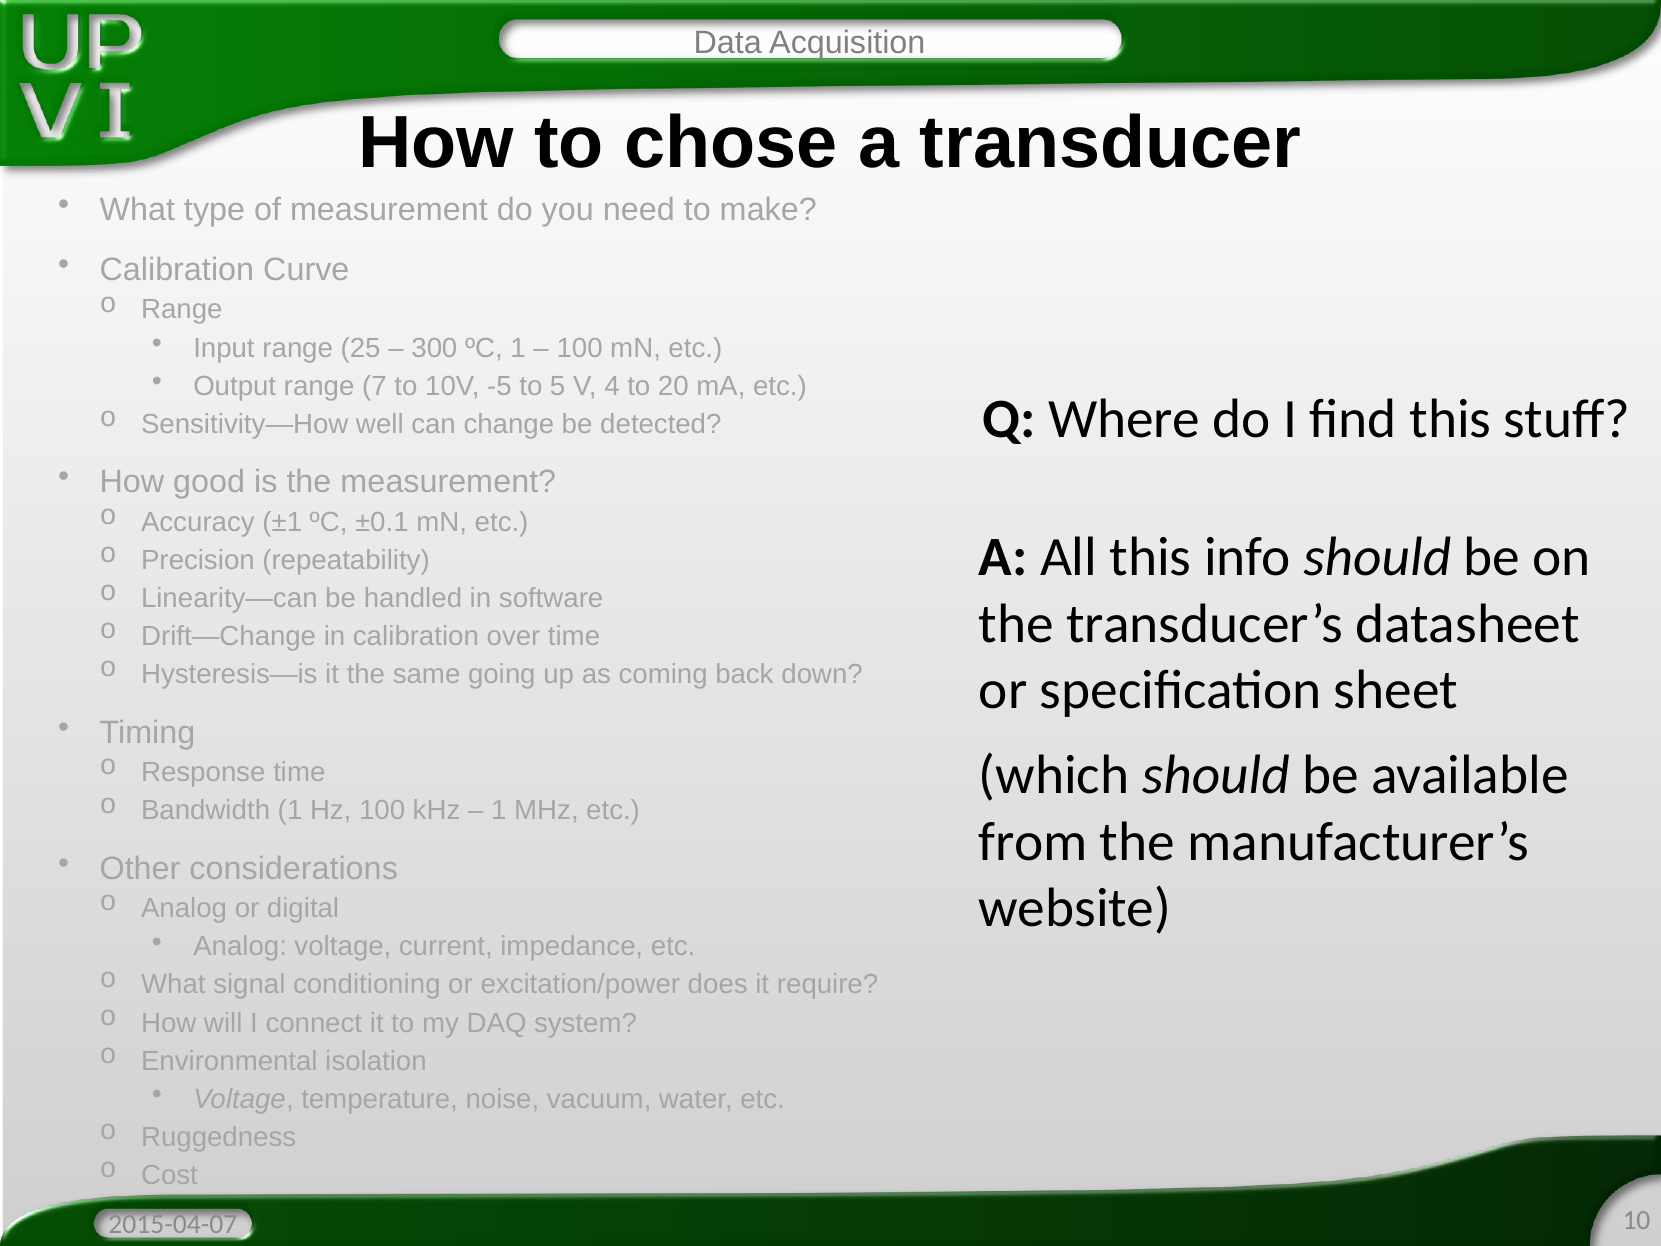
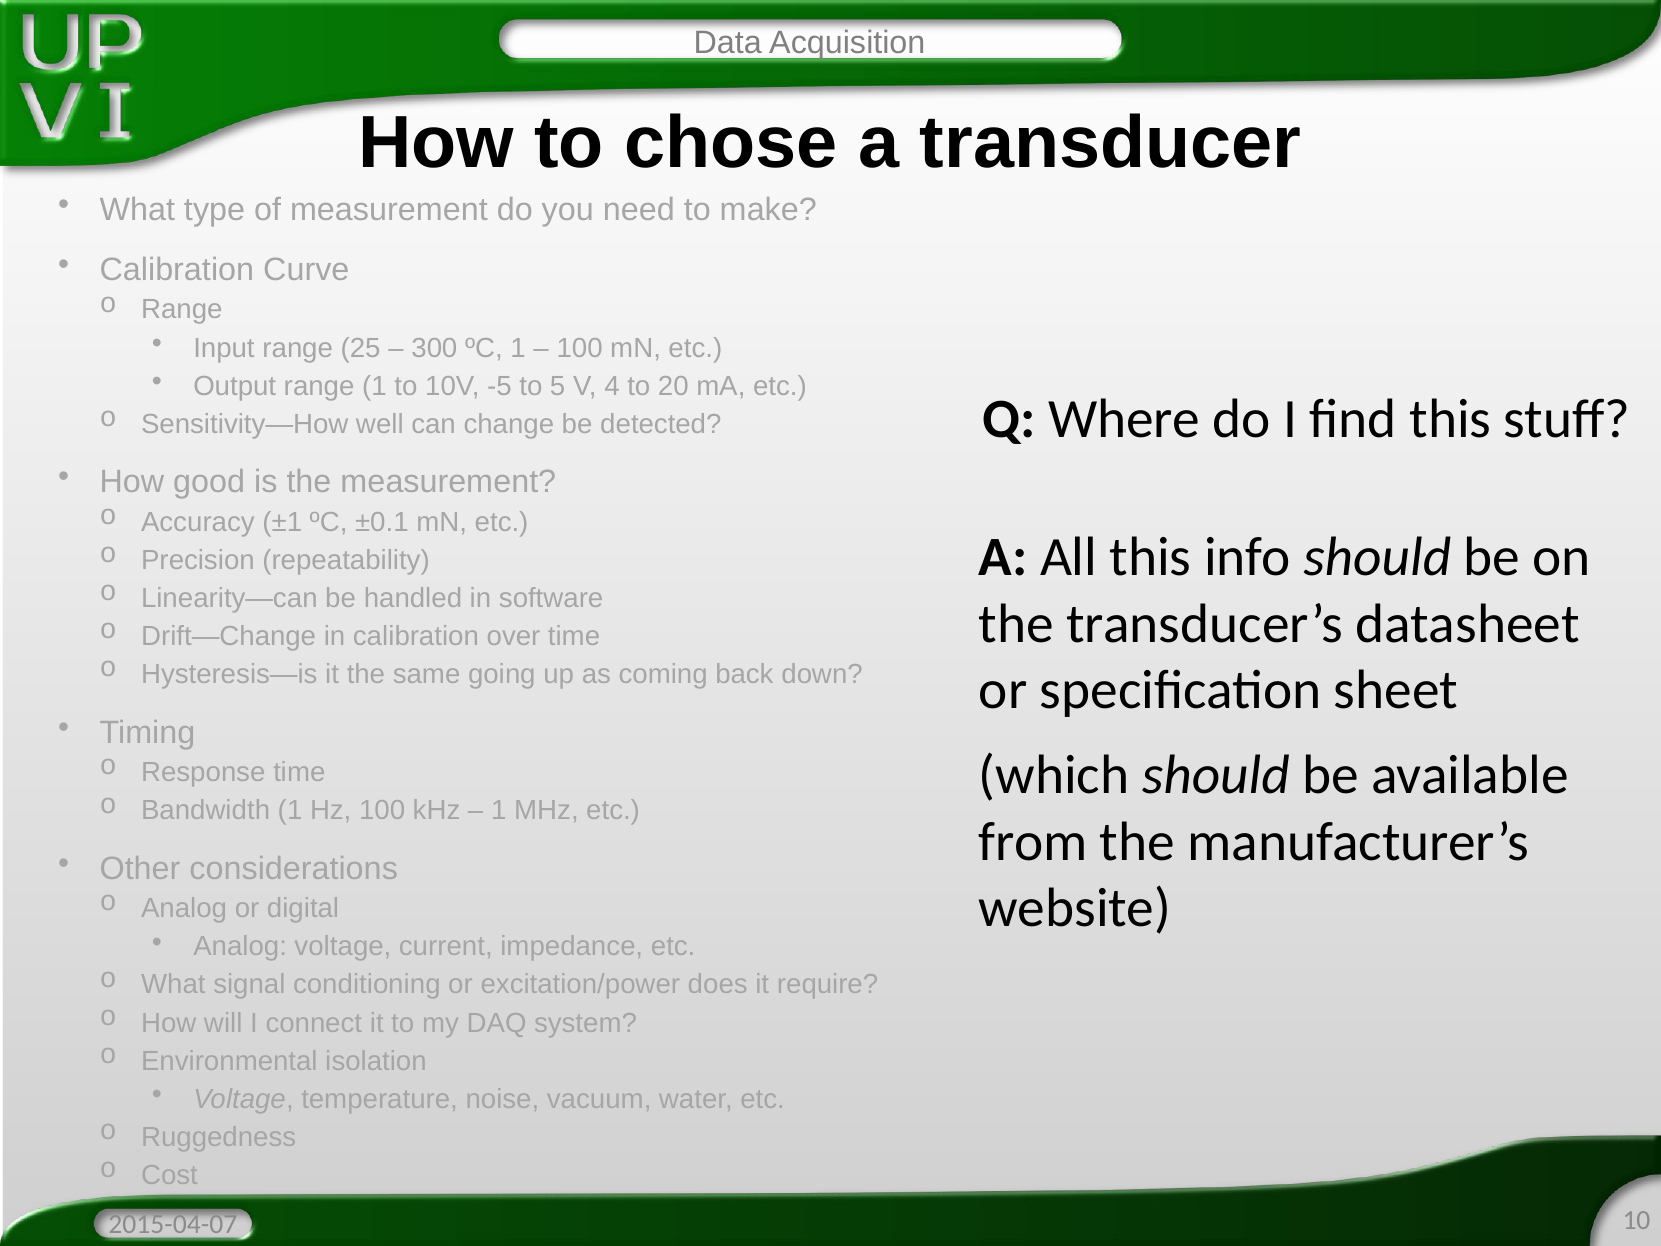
range 7: 7 -> 1
